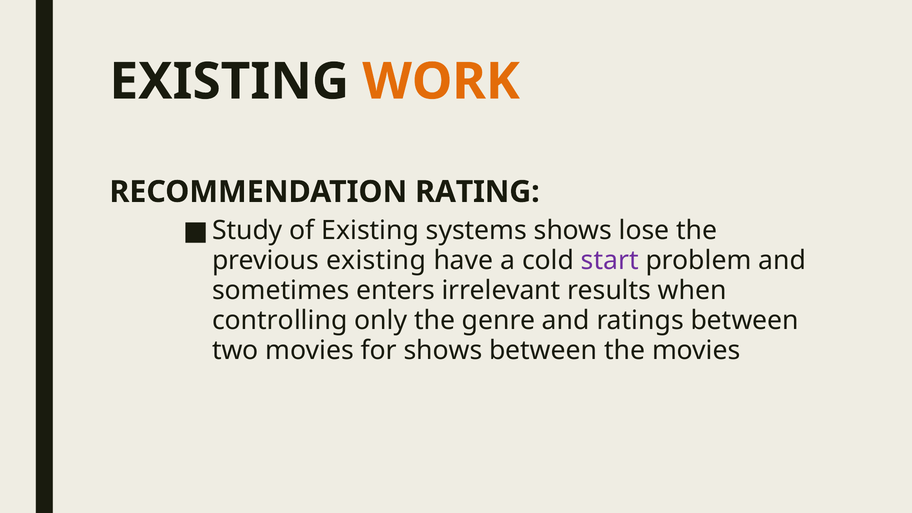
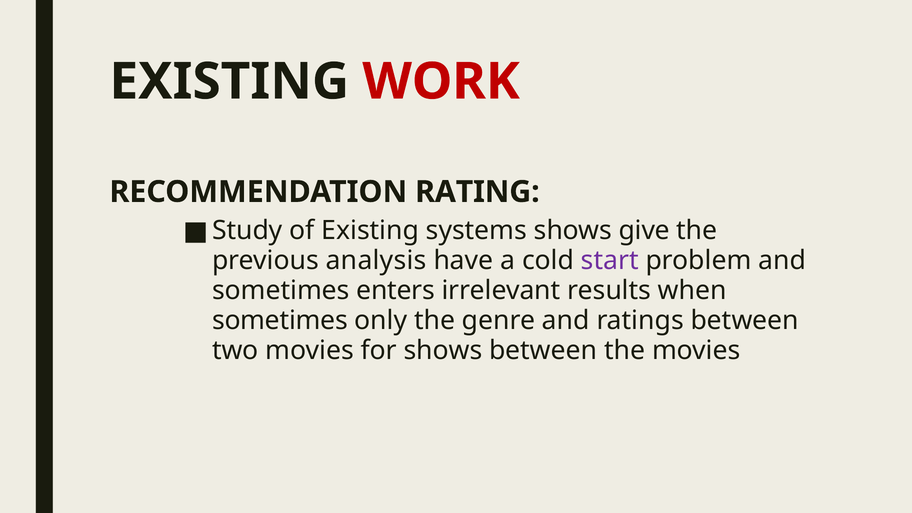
WORK colour: orange -> red
lose: lose -> give
previous existing: existing -> analysis
controlling at (280, 320): controlling -> sometimes
